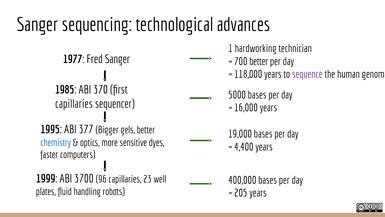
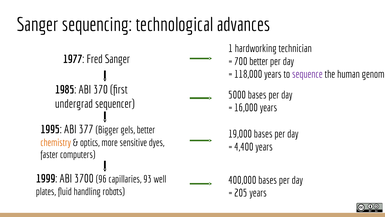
capillaries at (74, 104): capillaries -> undergrad
chemistry colour: blue -> orange
23: 23 -> 93
